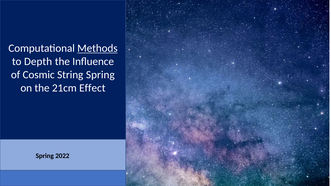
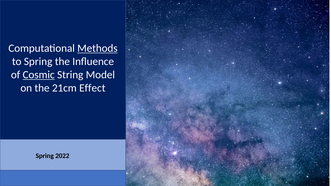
to Depth: Depth -> Spring
Cosmic underline: none -> present
String Spring: Spring -> Model
